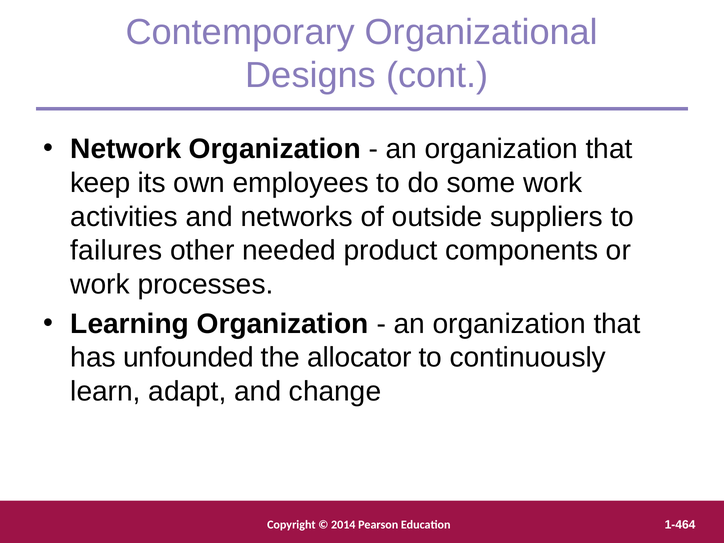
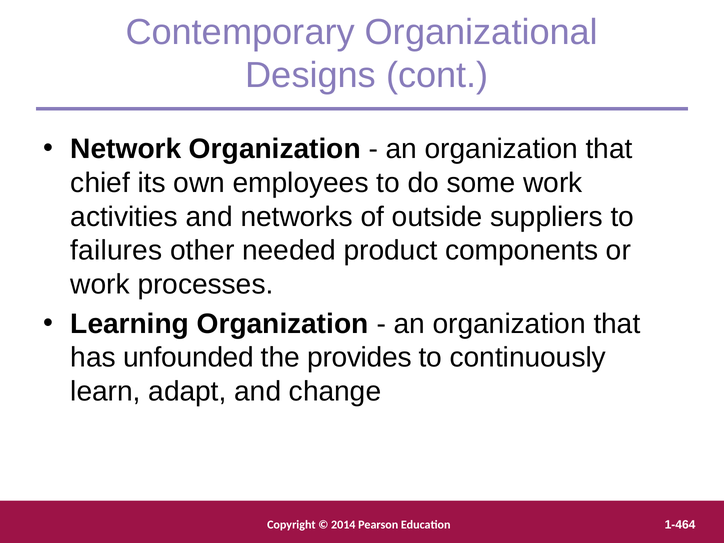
keep: keep -> chief
allocator: allocator -> provides
